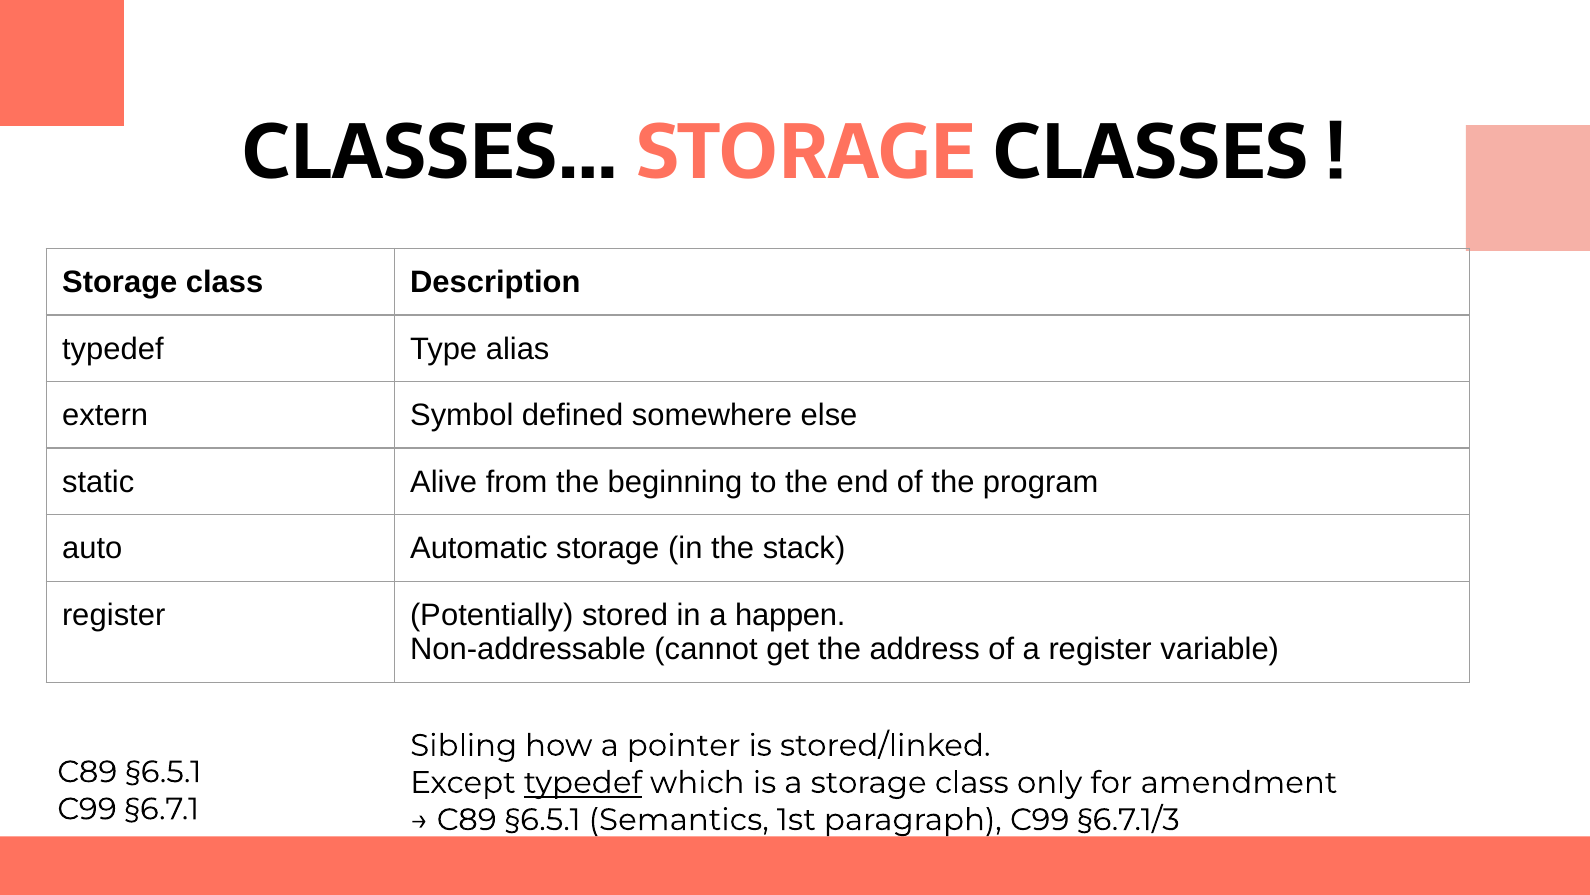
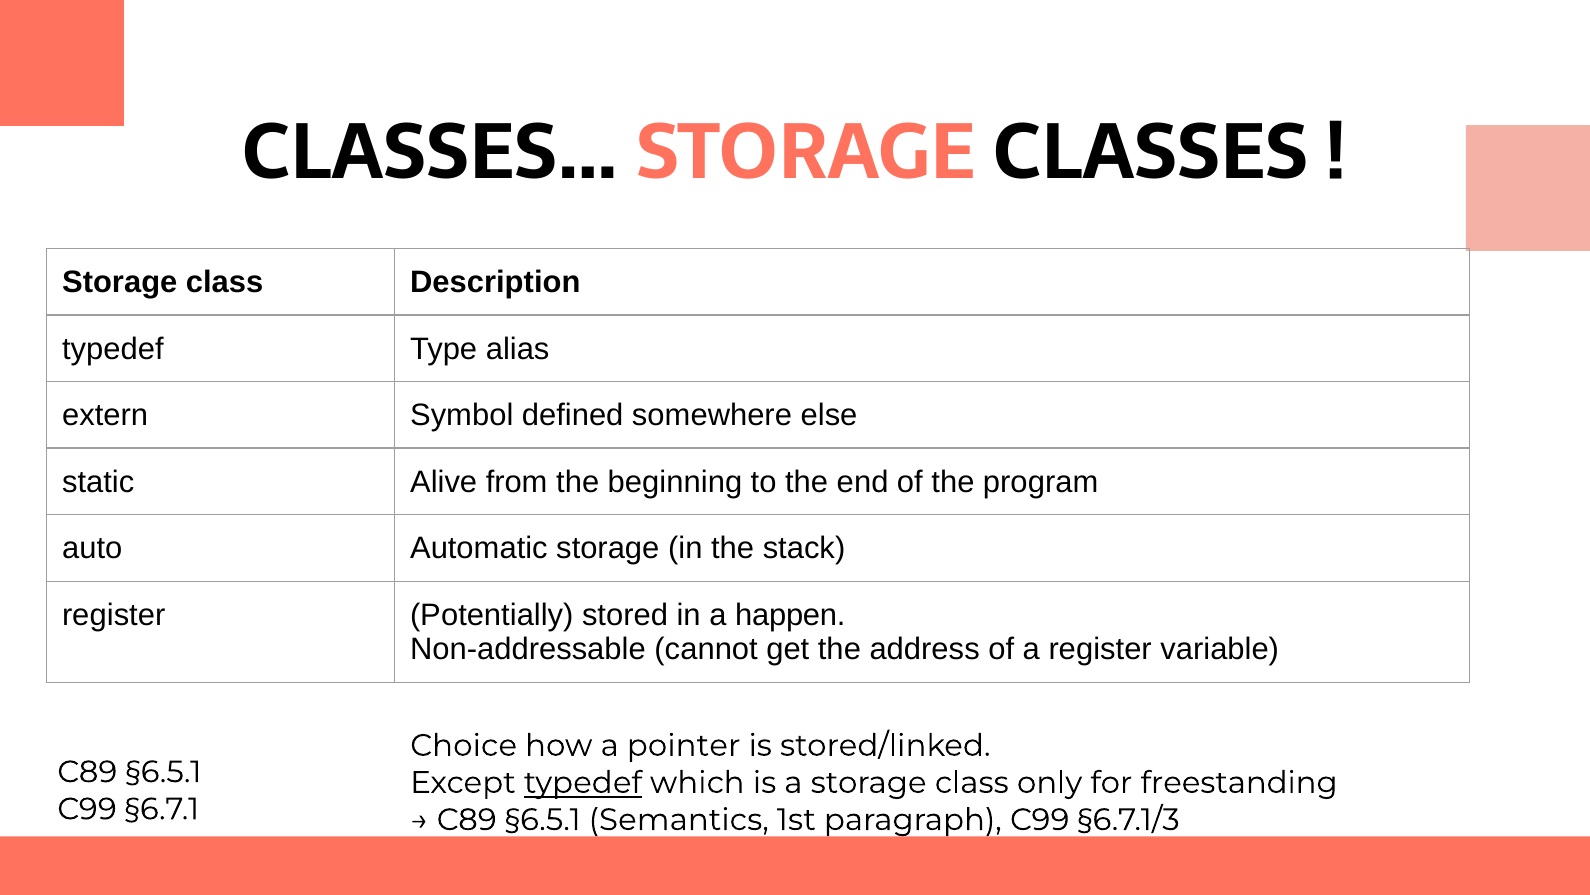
Sibling: Sibling -> Choice
amendment: amendment -> freestanding
